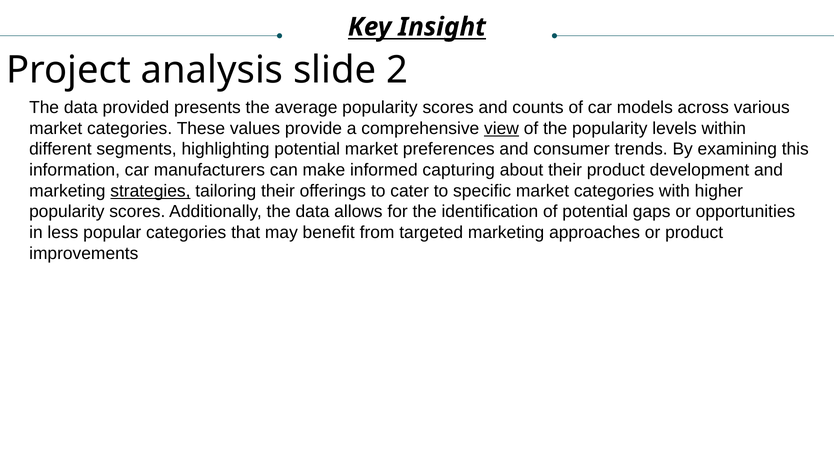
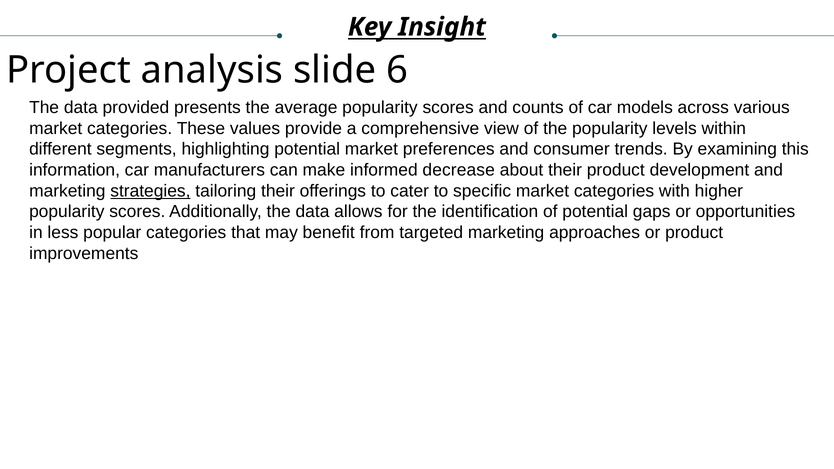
2: 2 -> 6
view underline: present -> none
capturing: capturing -> decrease
